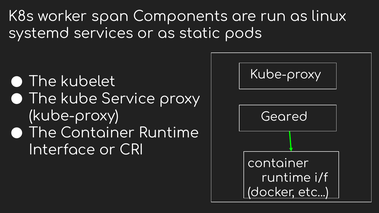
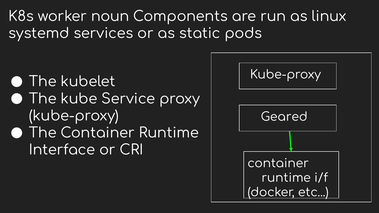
span: span -> noun
